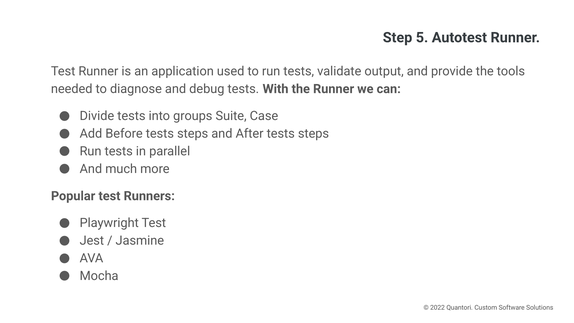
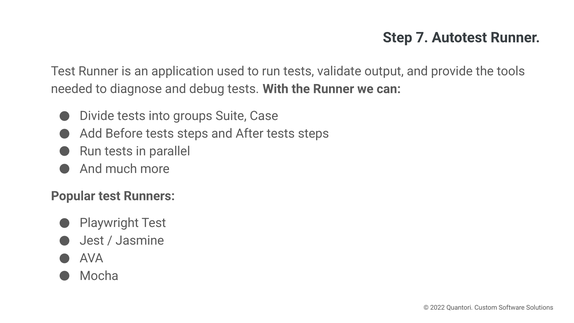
5: 5 -> 7
